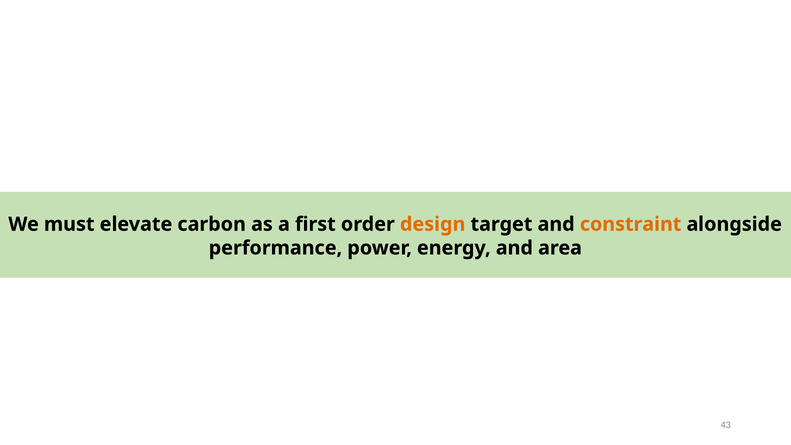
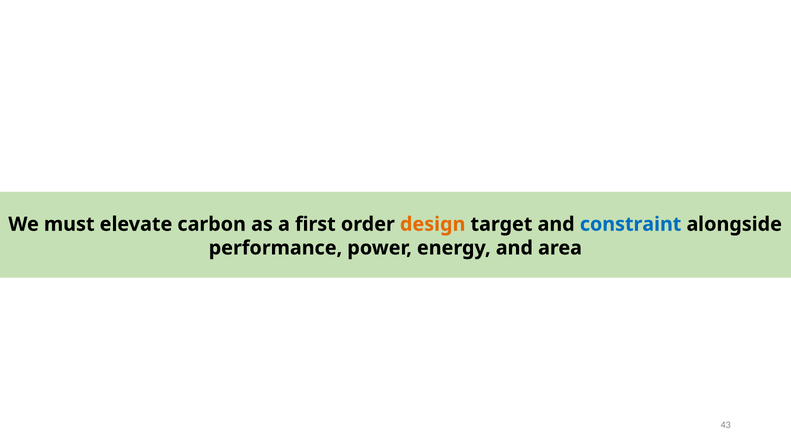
constraint colour: orange -> blue
